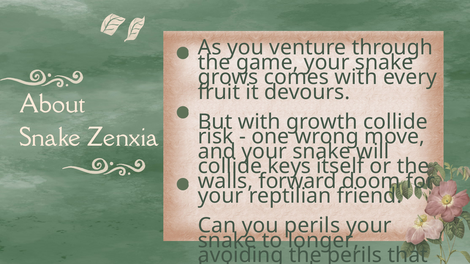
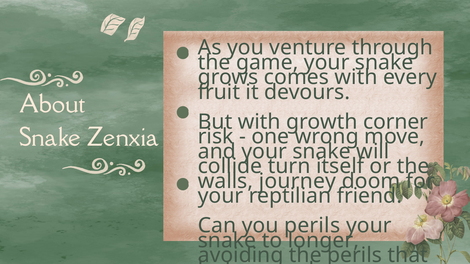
growth collide: collide -> corner
keys: keys -> turn
forward: forward -> journey
